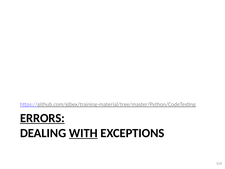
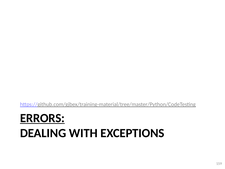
WITH underline: present -> none
